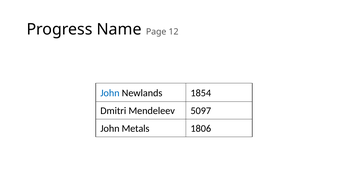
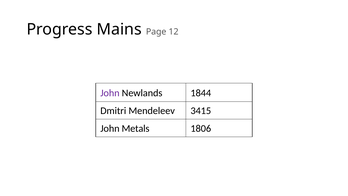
Name: Name -> Mains
John at (110, 93) colour: blue -> purple
1854: 1854 -> 1844
5097: 5097 -> 3415
